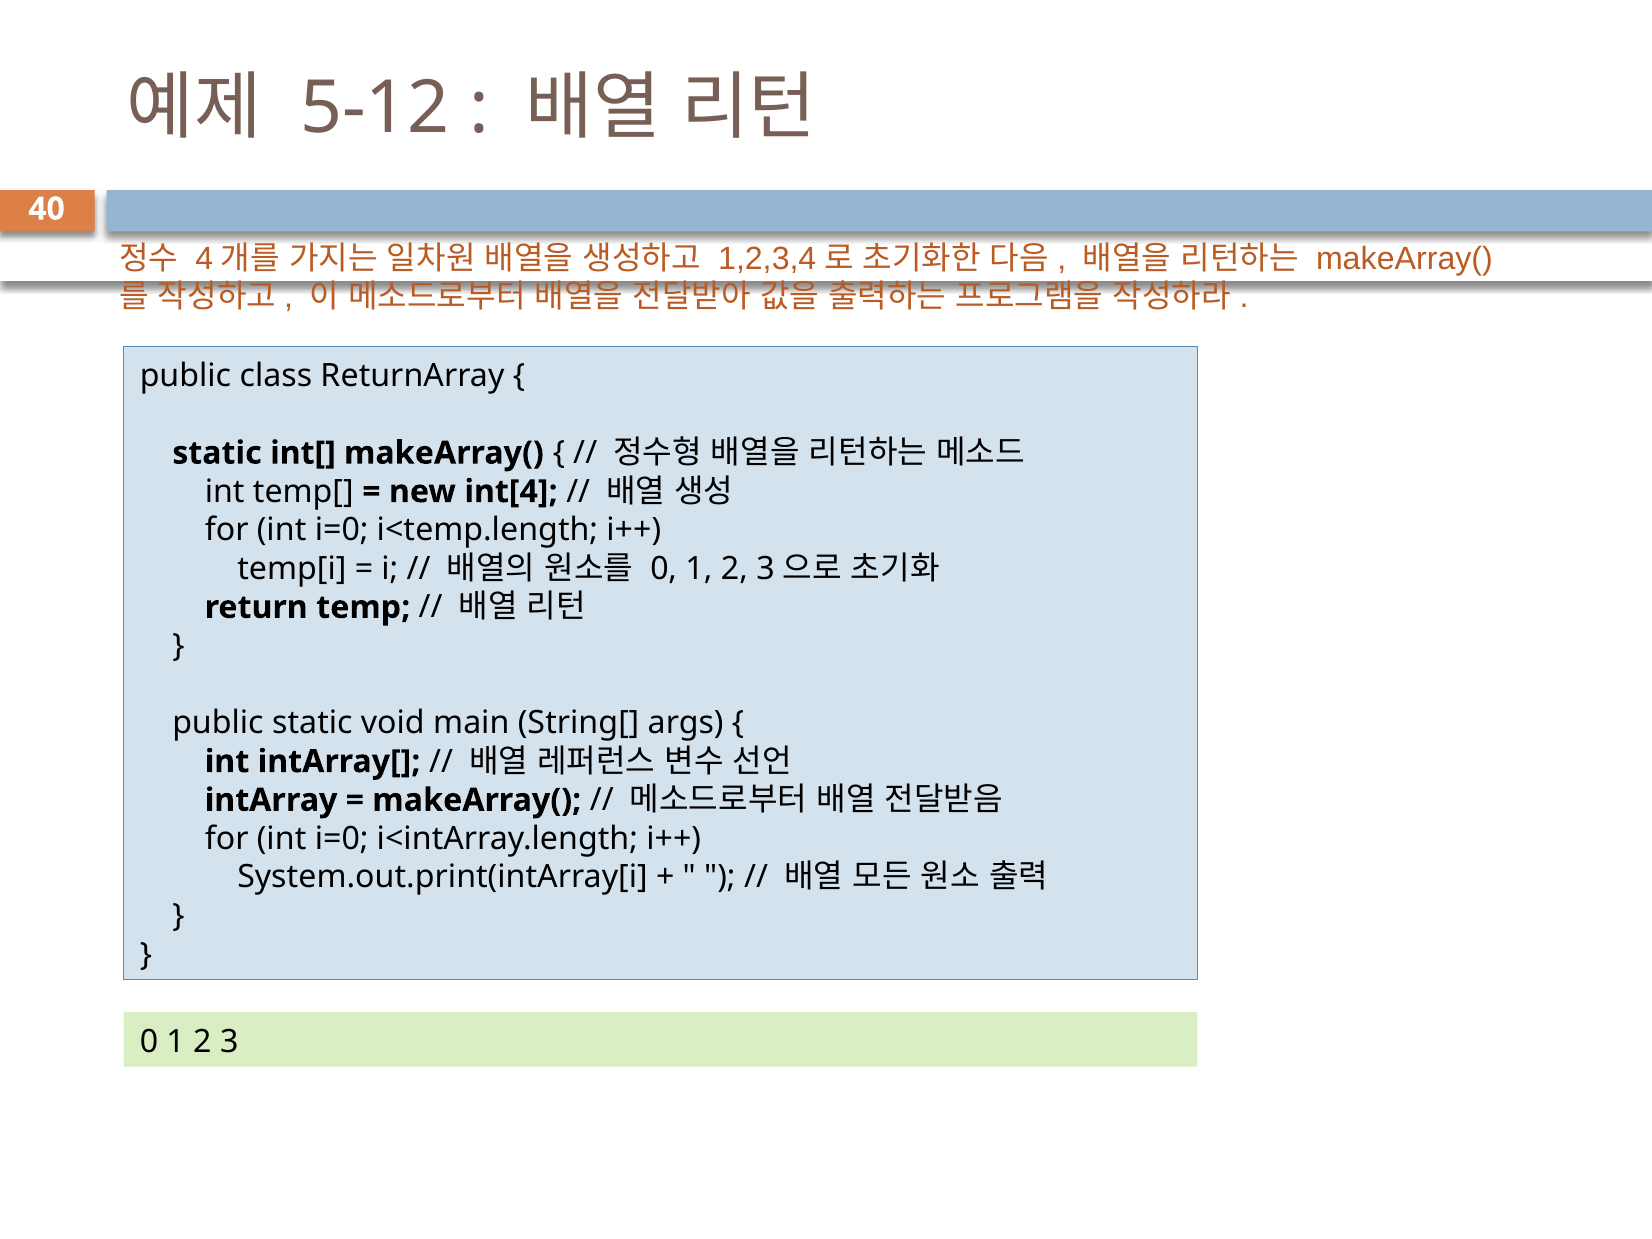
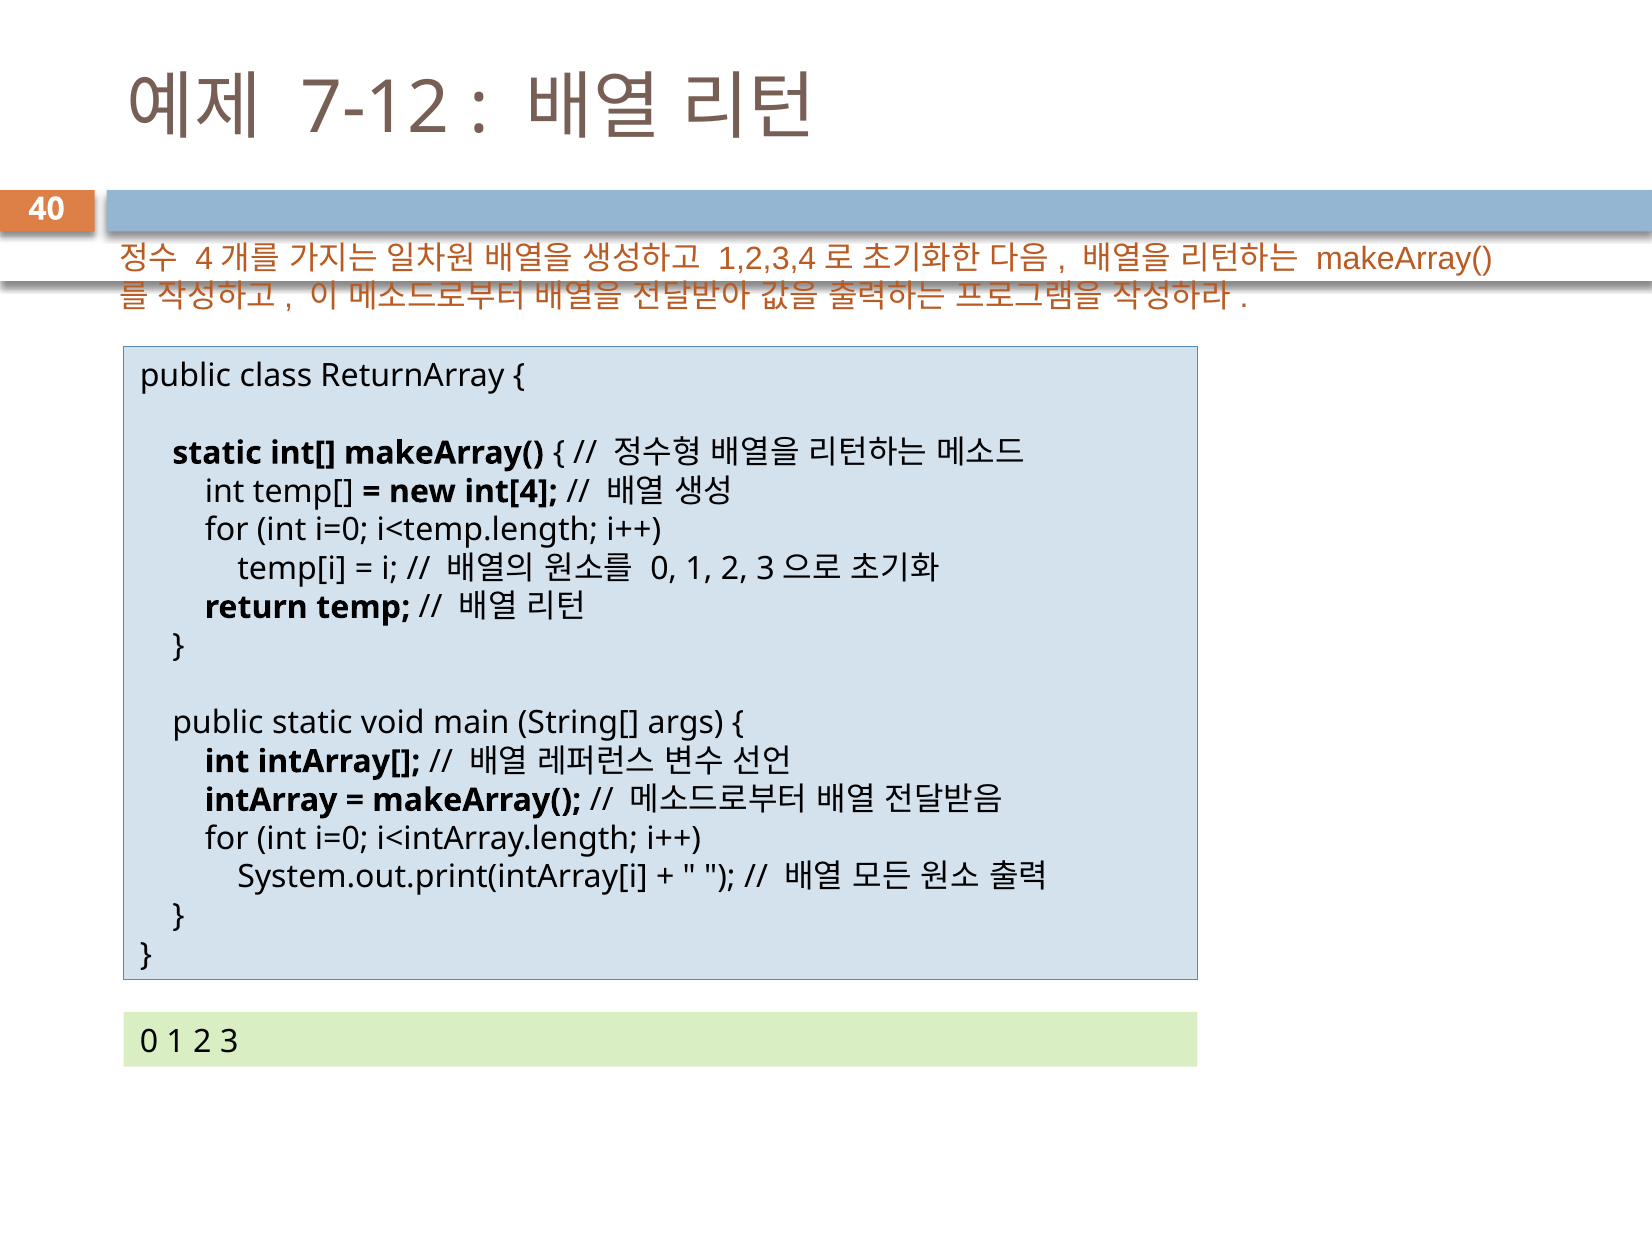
5-12: 5-12 -> 7-12
